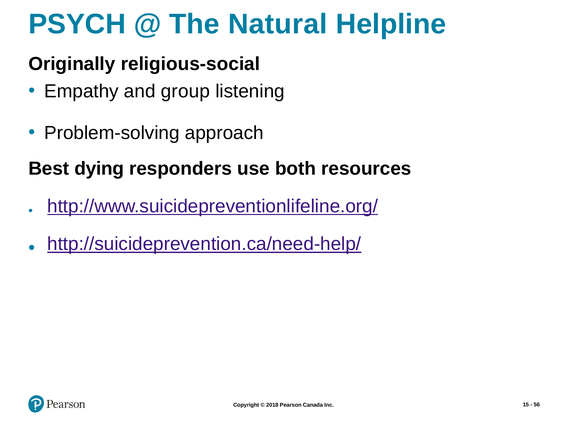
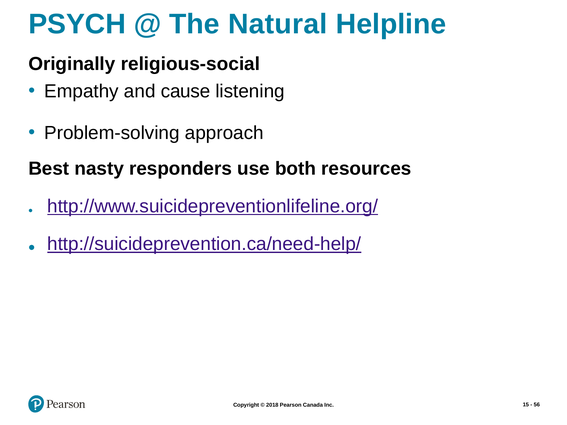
group: group -> cause
dying: dying -> nasty
